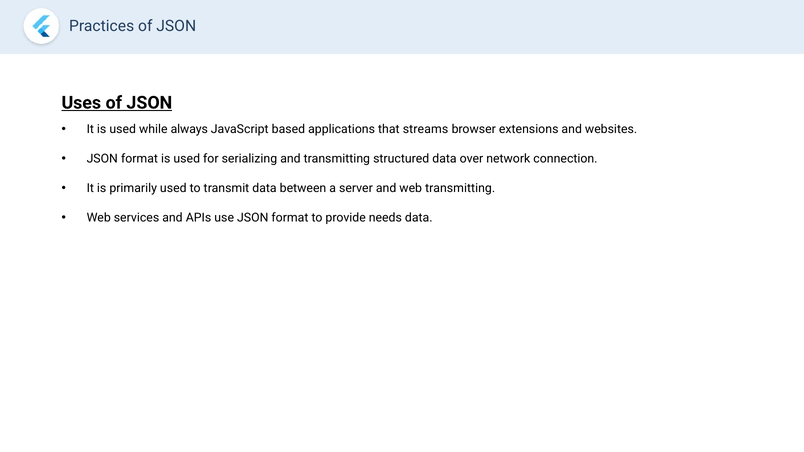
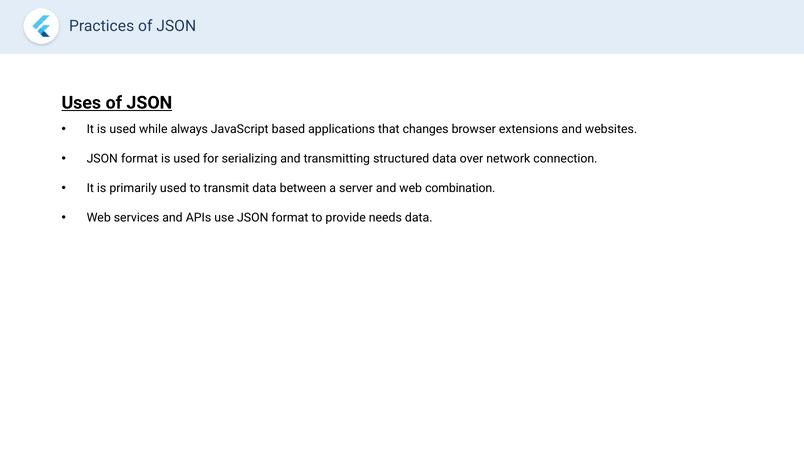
streams: streams -> changes
web transmitting: transmitting -> combination
